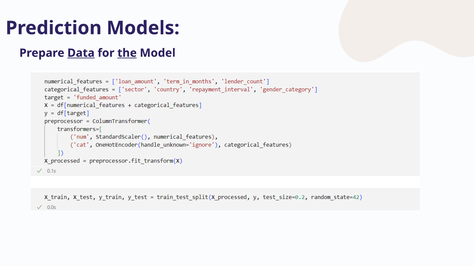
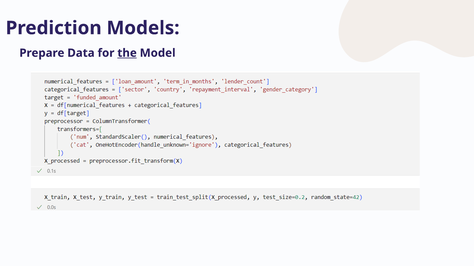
Data underline: present -> none
